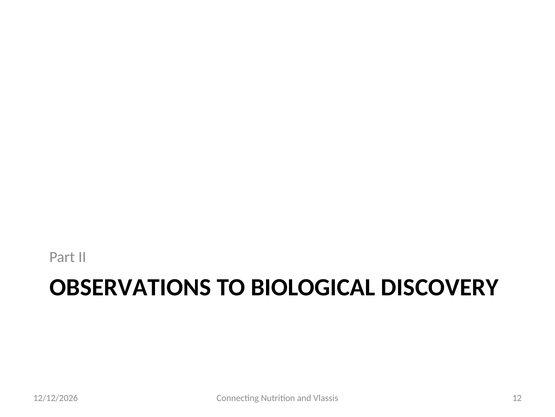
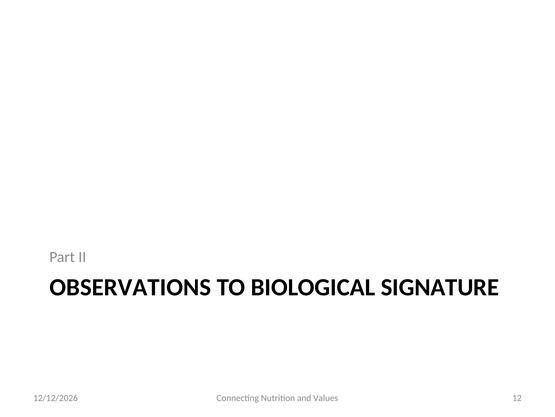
DISCOVERY: DISCOVERY -> SIGNATURE
Vlassis: Vlassis -> Values
